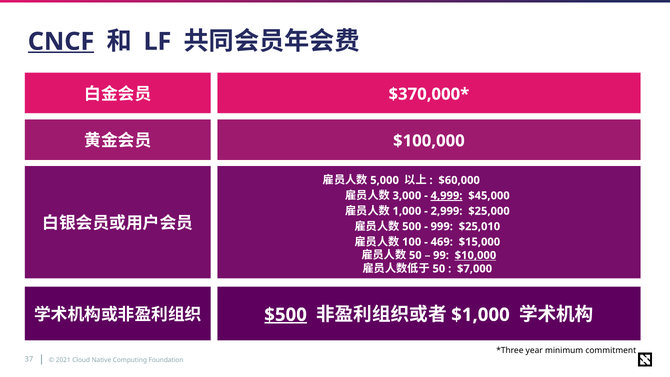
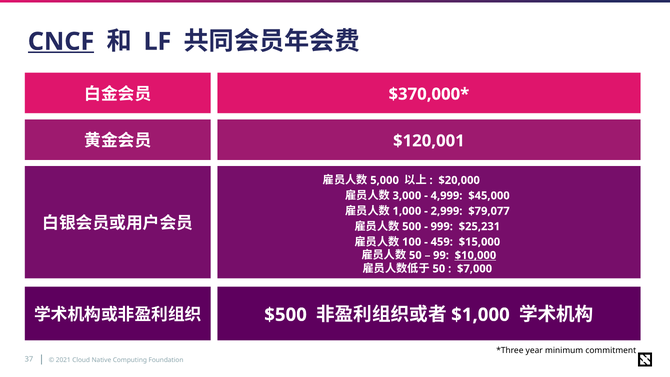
$100,000: $100,000 -> $120,001
$60,000: $60,000 -> $20,000
4,999 underline: present -> none
$25,000: $25,000 -> $79,077
$25,010: $25,010 -> $25,231
469: 469 -> 459
$500 underline: present -> none
